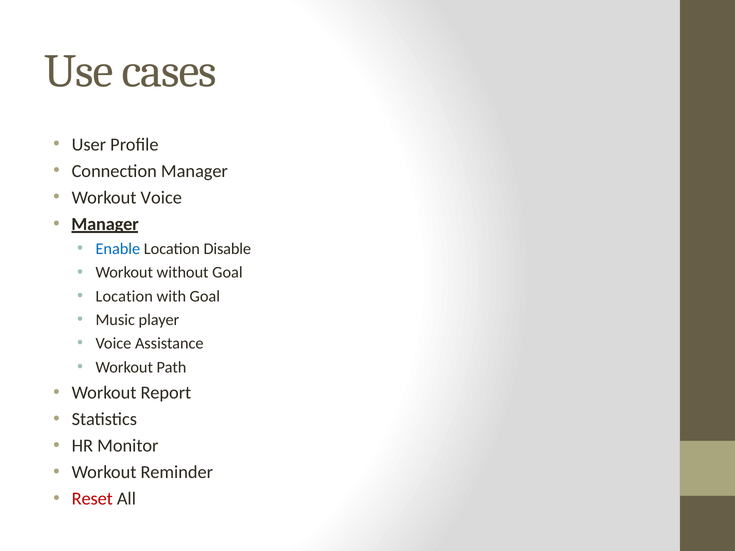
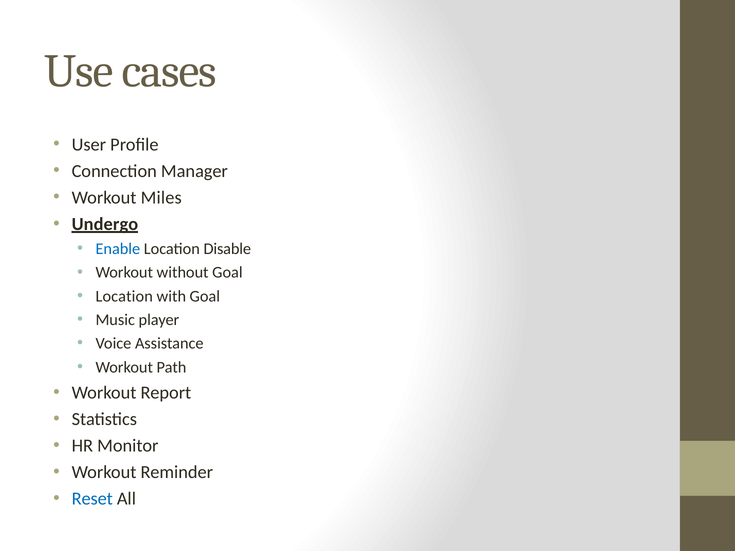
Workout Voice: Voice -> Miles
Manager at (105, 224): Manager -> Undergo
Reset colour: red -> blue
